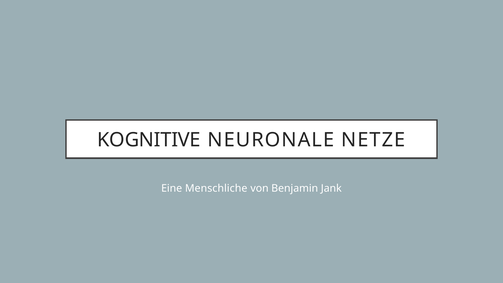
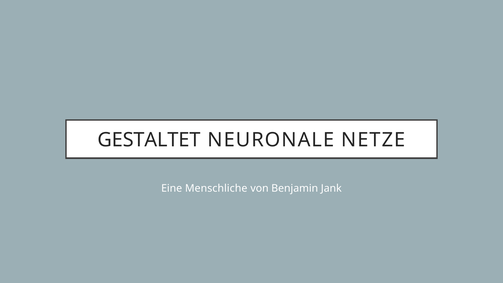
KOGNITIVE: KOGNITIVE -> GESTALTET
